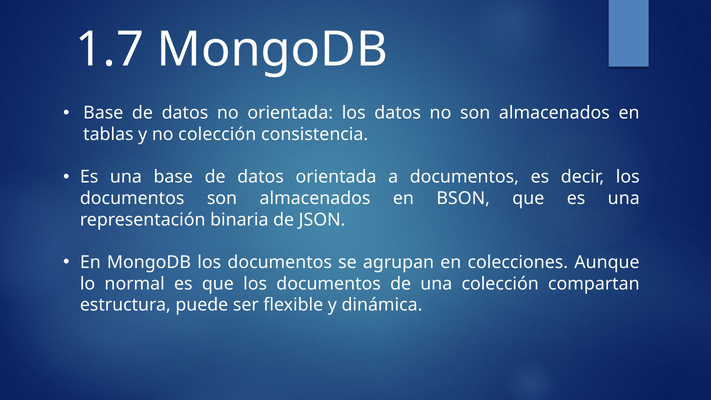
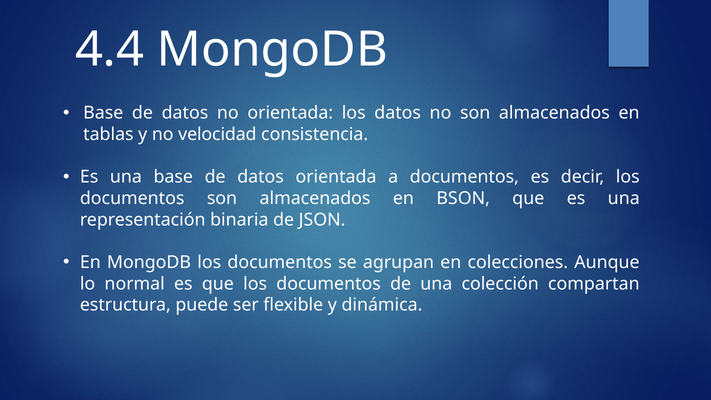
1.7: 1.7 -> 4.4
no colección: colección -> velocidad
